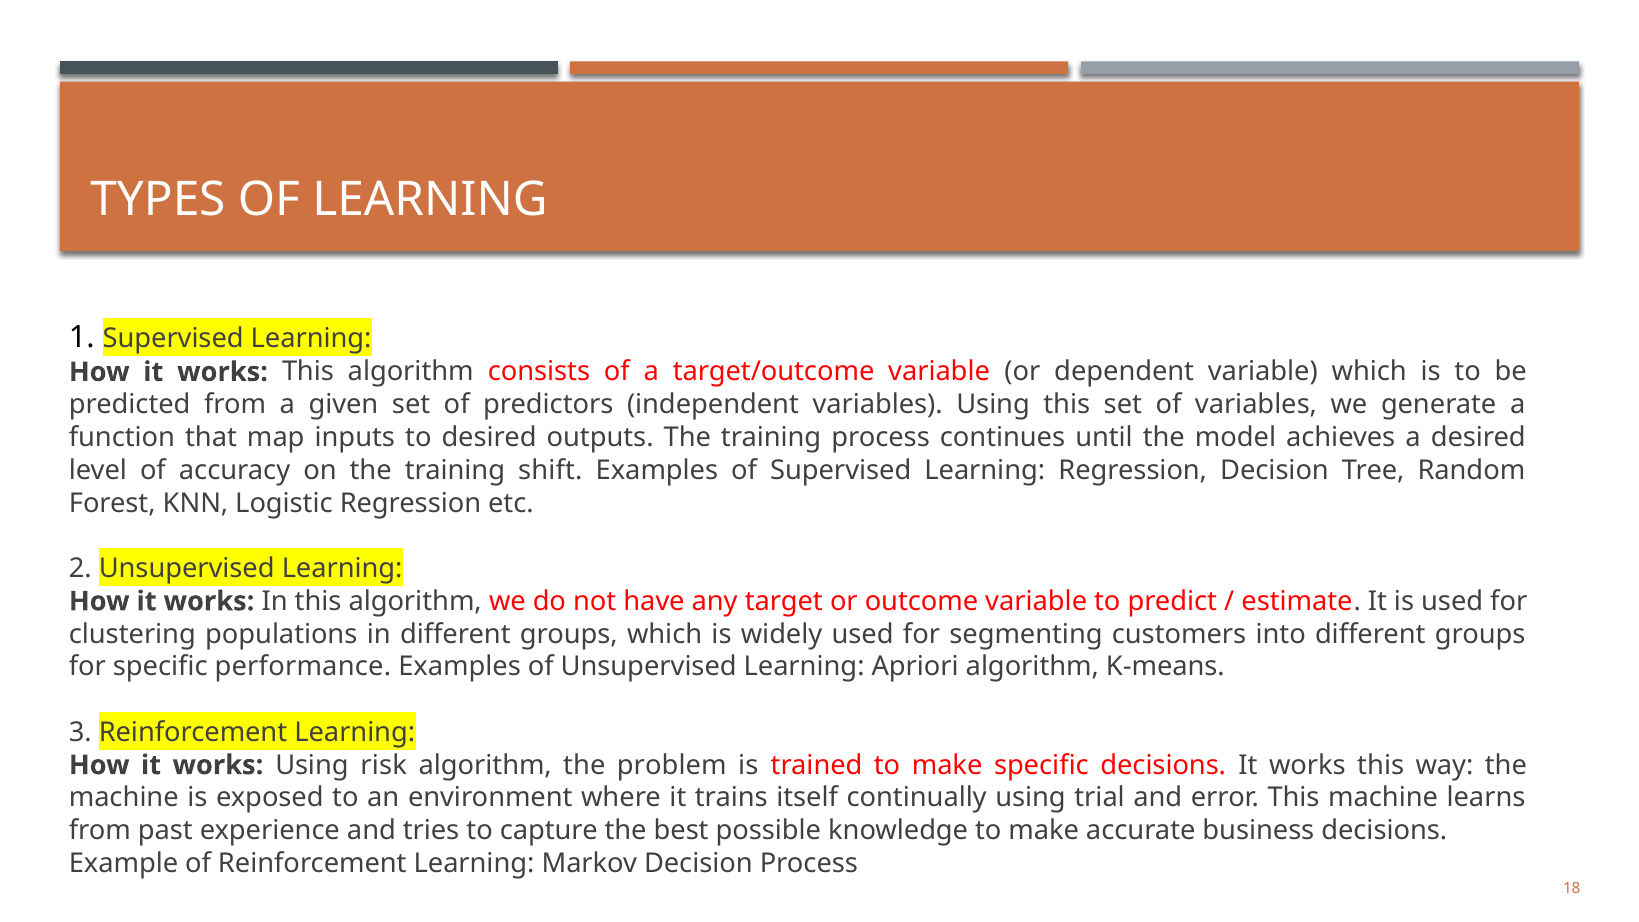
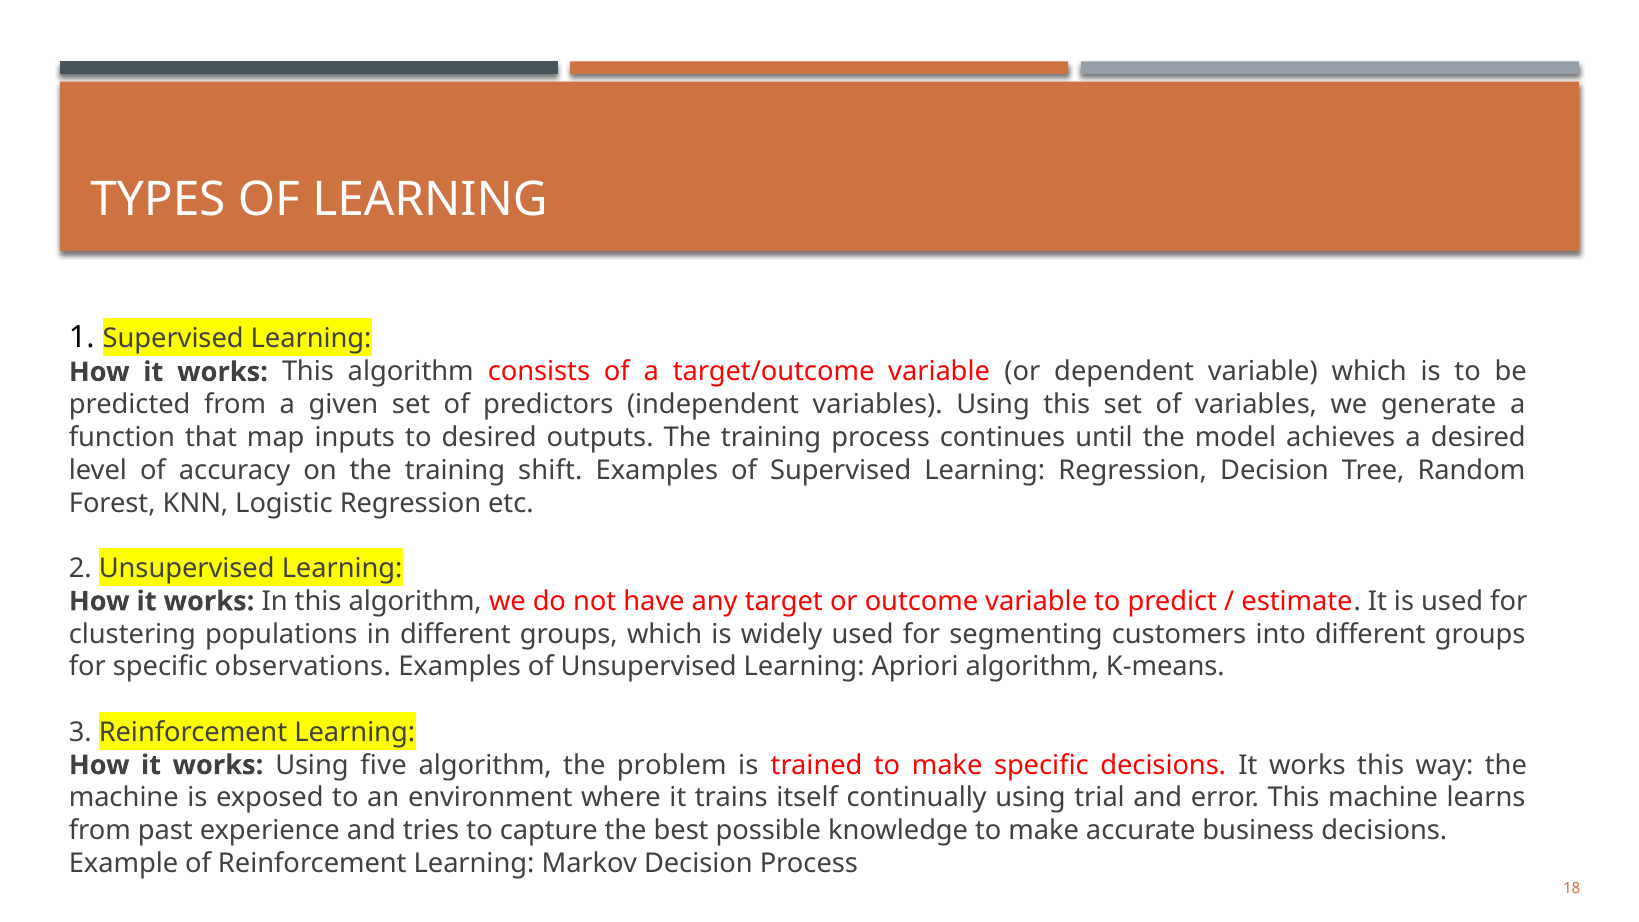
performance: performance -> observations
risk: risk -> five
